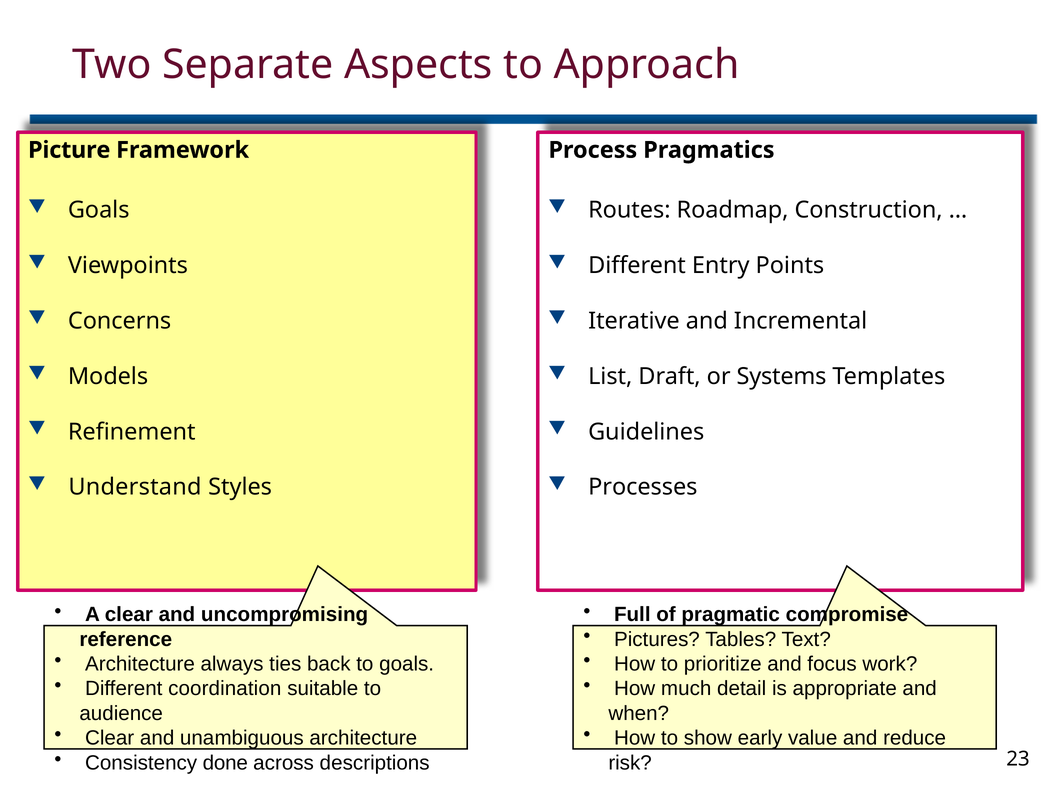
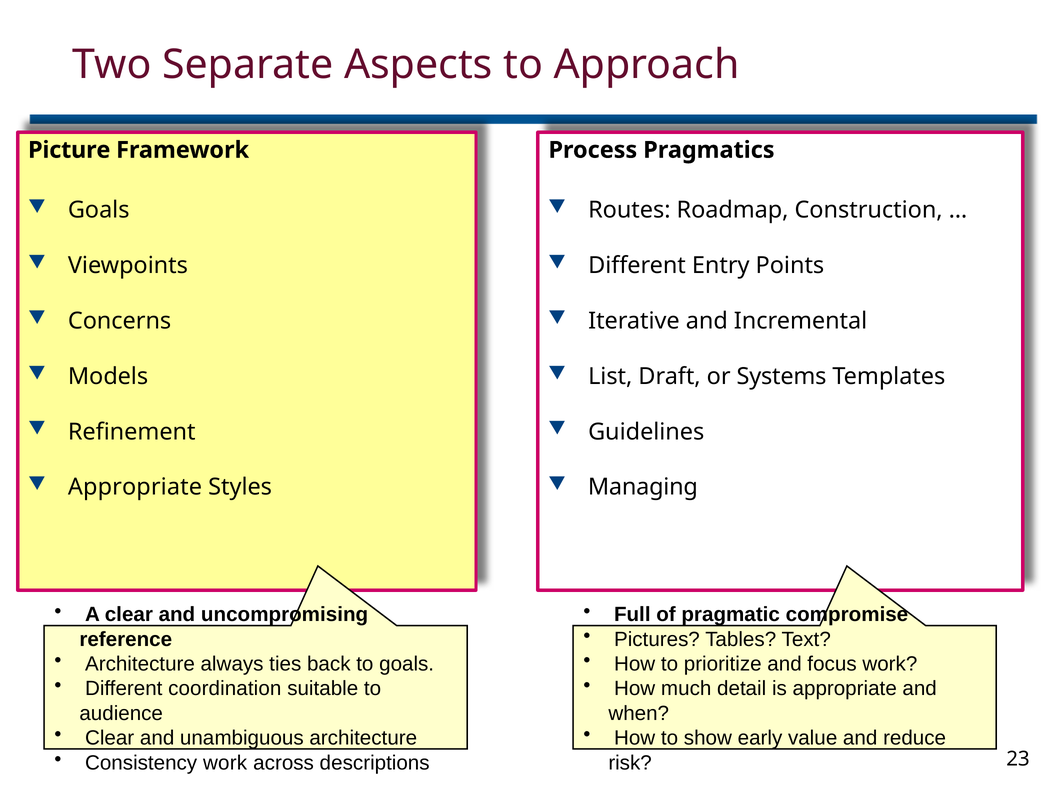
Understand at (135, 487): Understand -> Appropriate
Processes: Processes -> Managing
Consistency done: done -> work
